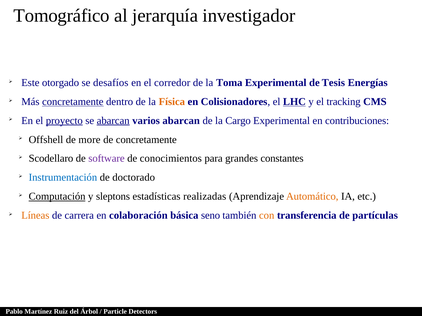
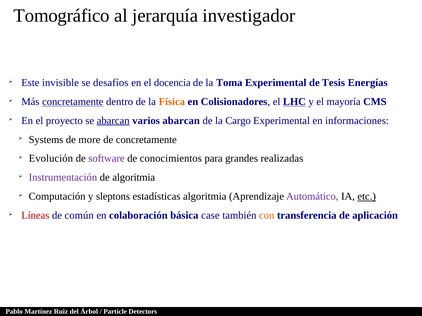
otorgado: otorgado -> invisible
corredor: corredor -> docencia
tracking: tracking -> mayoría
proyecto underline: present -> none
contribuciones: contribuciones -> informaciones
Offshell: Offshell -> Systems
Scodellaro: Scodellaro -> Evolución
constantes: constantes -> realizadas
Instrumentación colour: blue -> purple
de doctorado: doctorado -> algoritmia
Computación underline: present -> none
estadísticas realizadas: realizadas -> algoritmia
Automático colour: orange -> purple
etc underline: none -> present
Líneas colour: orange -> red
carrera: carrera -> común
seno: seno -> case
partículas: partículas -> aplicación
